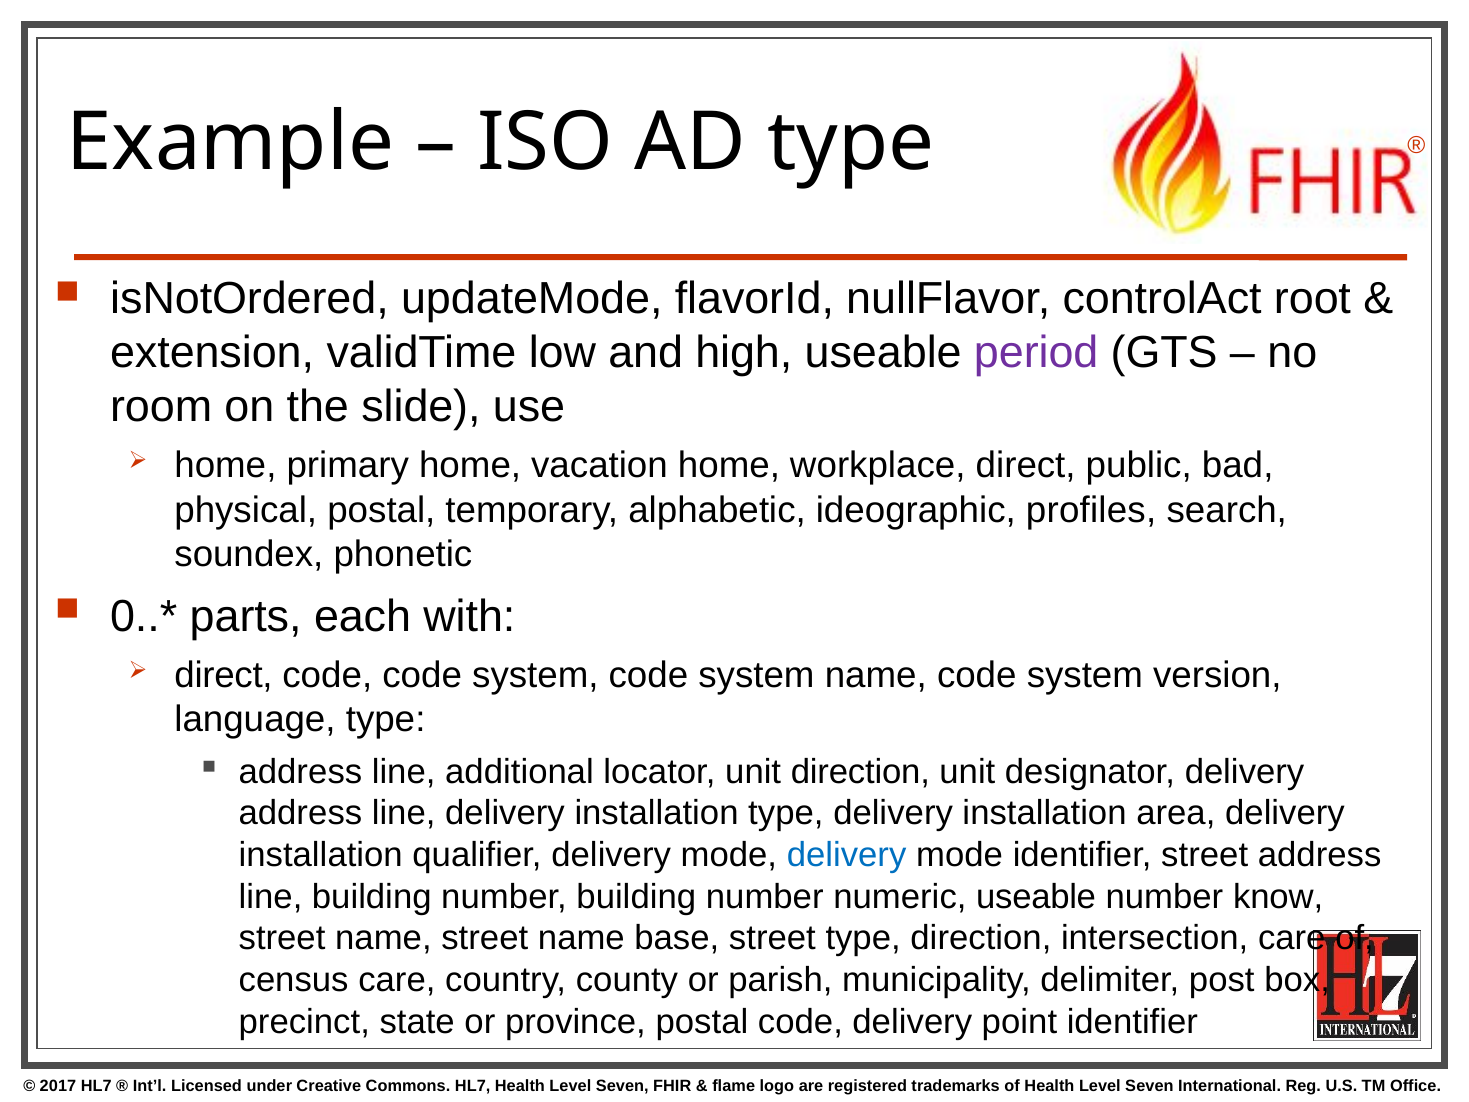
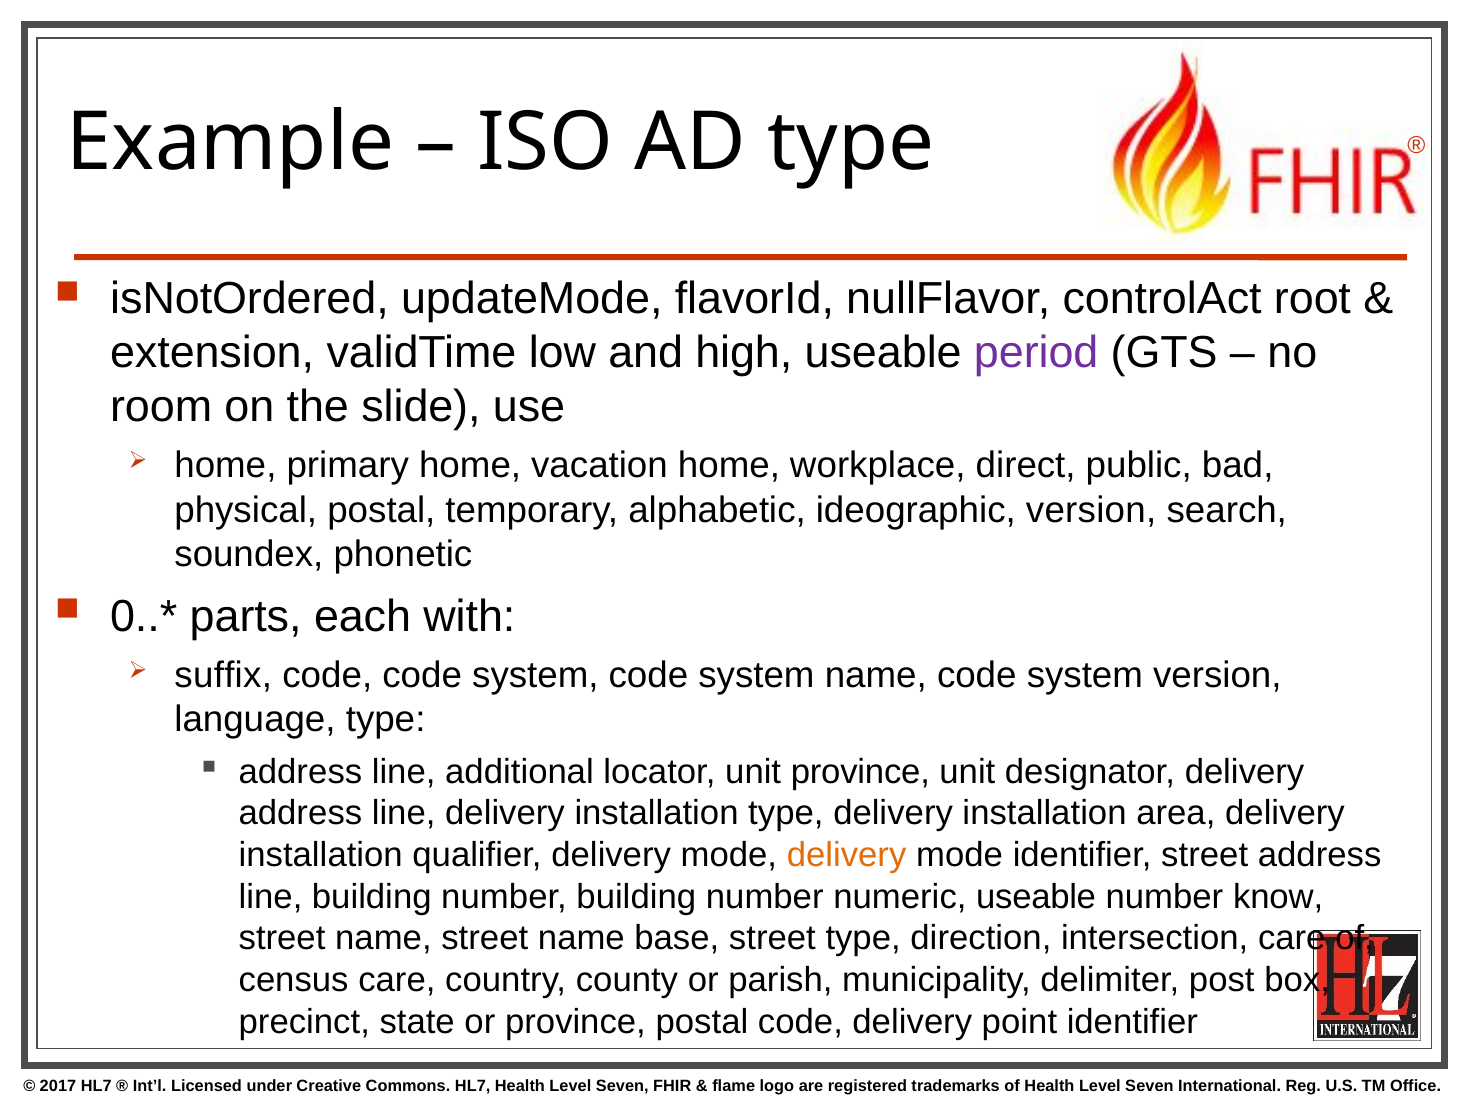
ideographic profiles: profiles -> version
direct at (224, 675): direct -> suffix
unit direction: direction -> province
delivery at (847, 855) colour: blue -> orange
